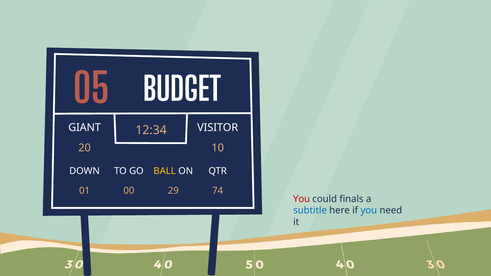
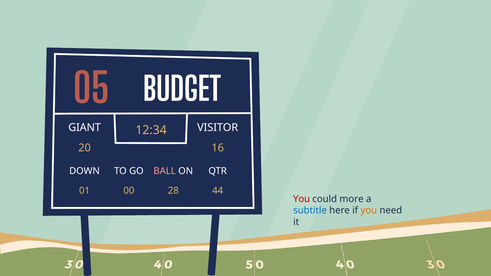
10: 10 -> 16
BALL colour: yellow -> pink
29: 29 -> 28
74: 74 -> 44
finals: finals -> more
you at (369, 211) colour: blue -> orange
